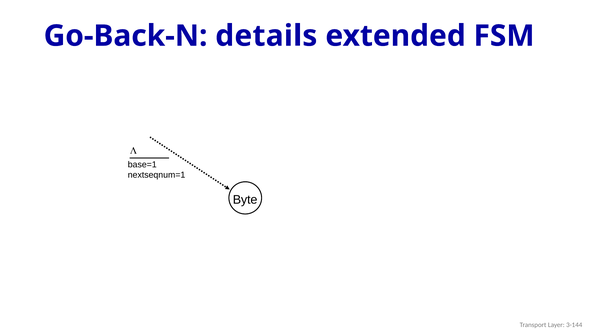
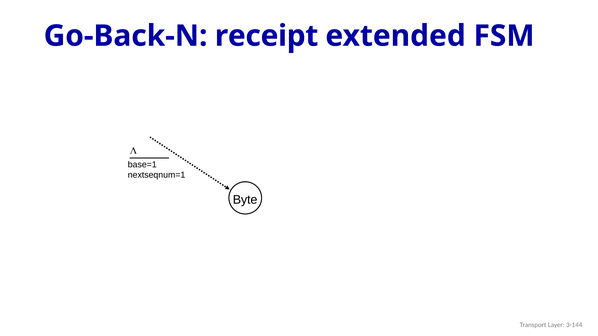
details: details -> receipt
